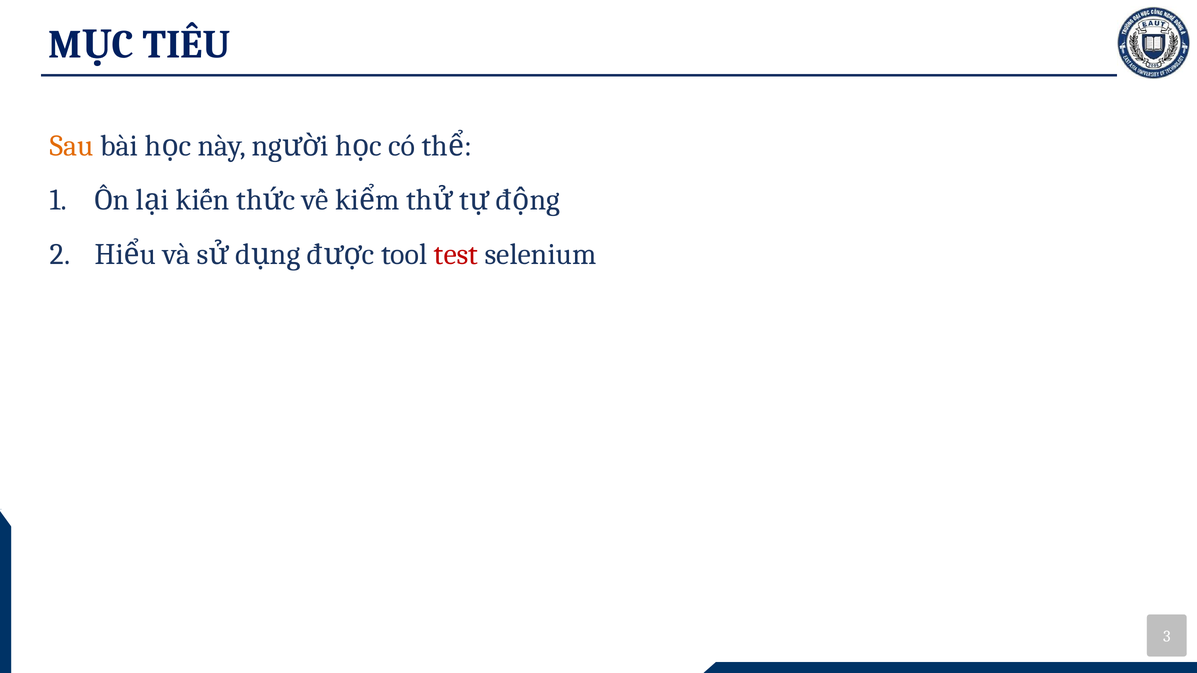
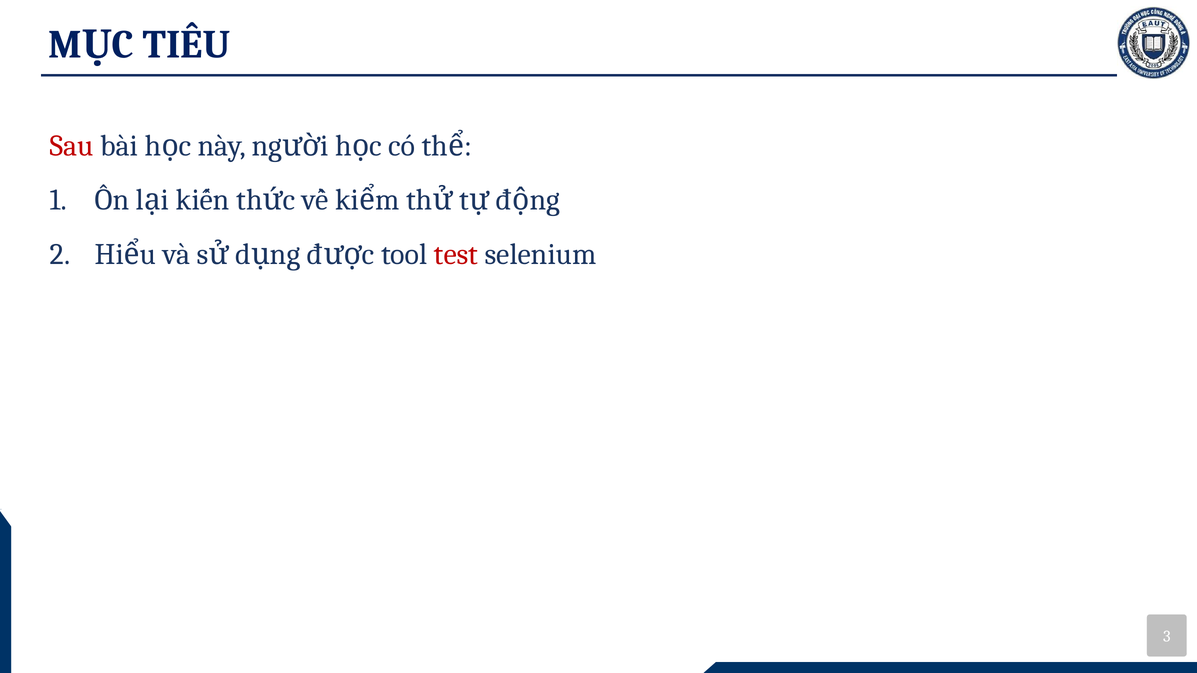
Sau colour: orange -> red
